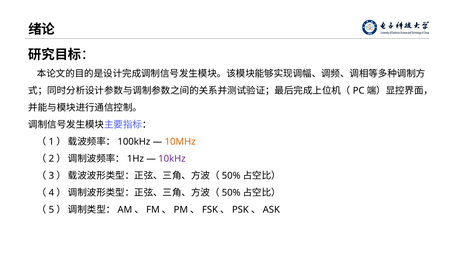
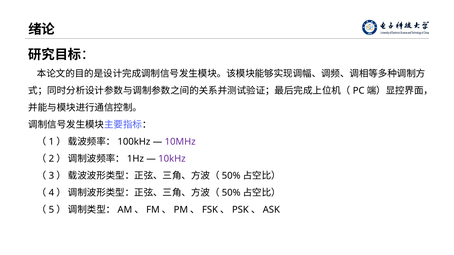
10MHz colour: orange -> purple
